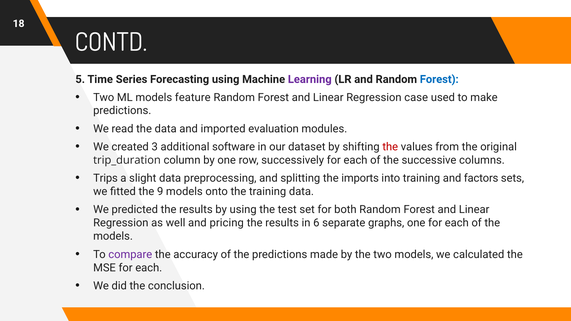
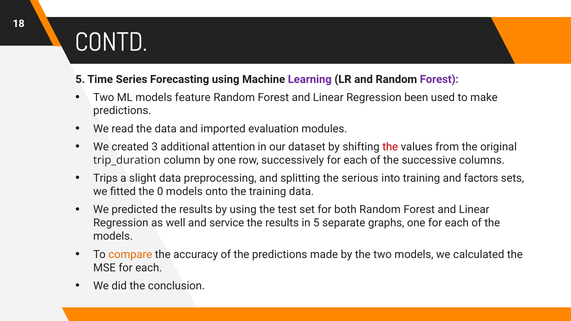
Forest at (439, 79) colour: blue -> purple
case: case -> been
software: software -> attention
imports: imports -> serious
9: 9 -> 0
pricing: pricing -> service
in 6: 6 -> 5
compare colour: purple -> orange
